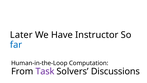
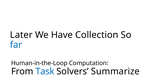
Instructor: Instructor -> Collection
Task colour: purple -> blue
Discussions: Discussions -> Summarize
